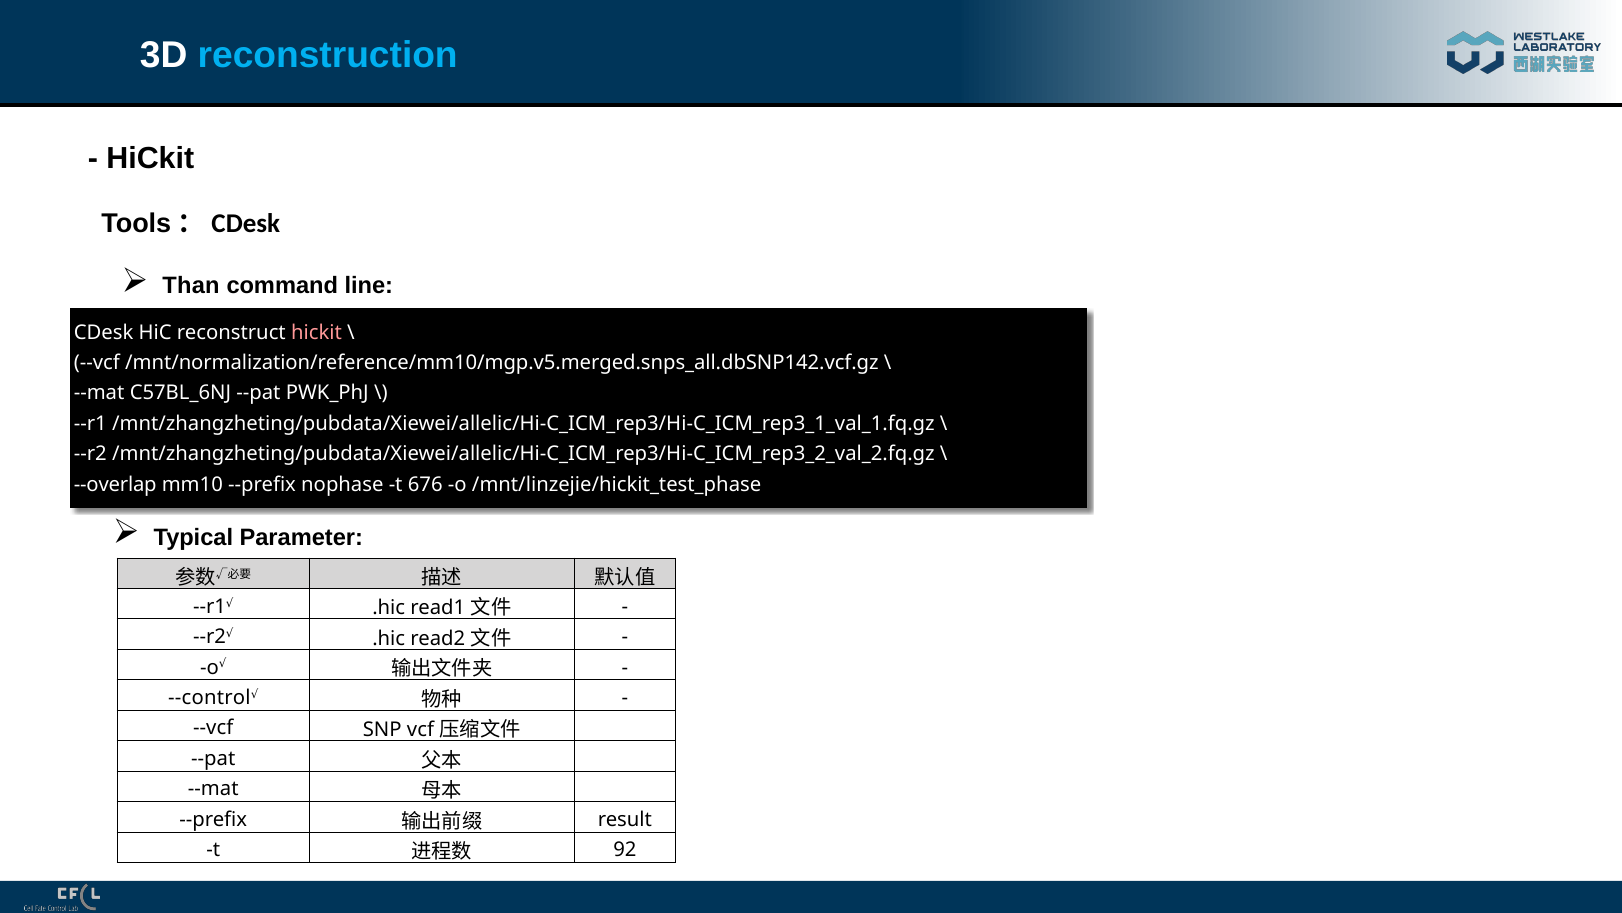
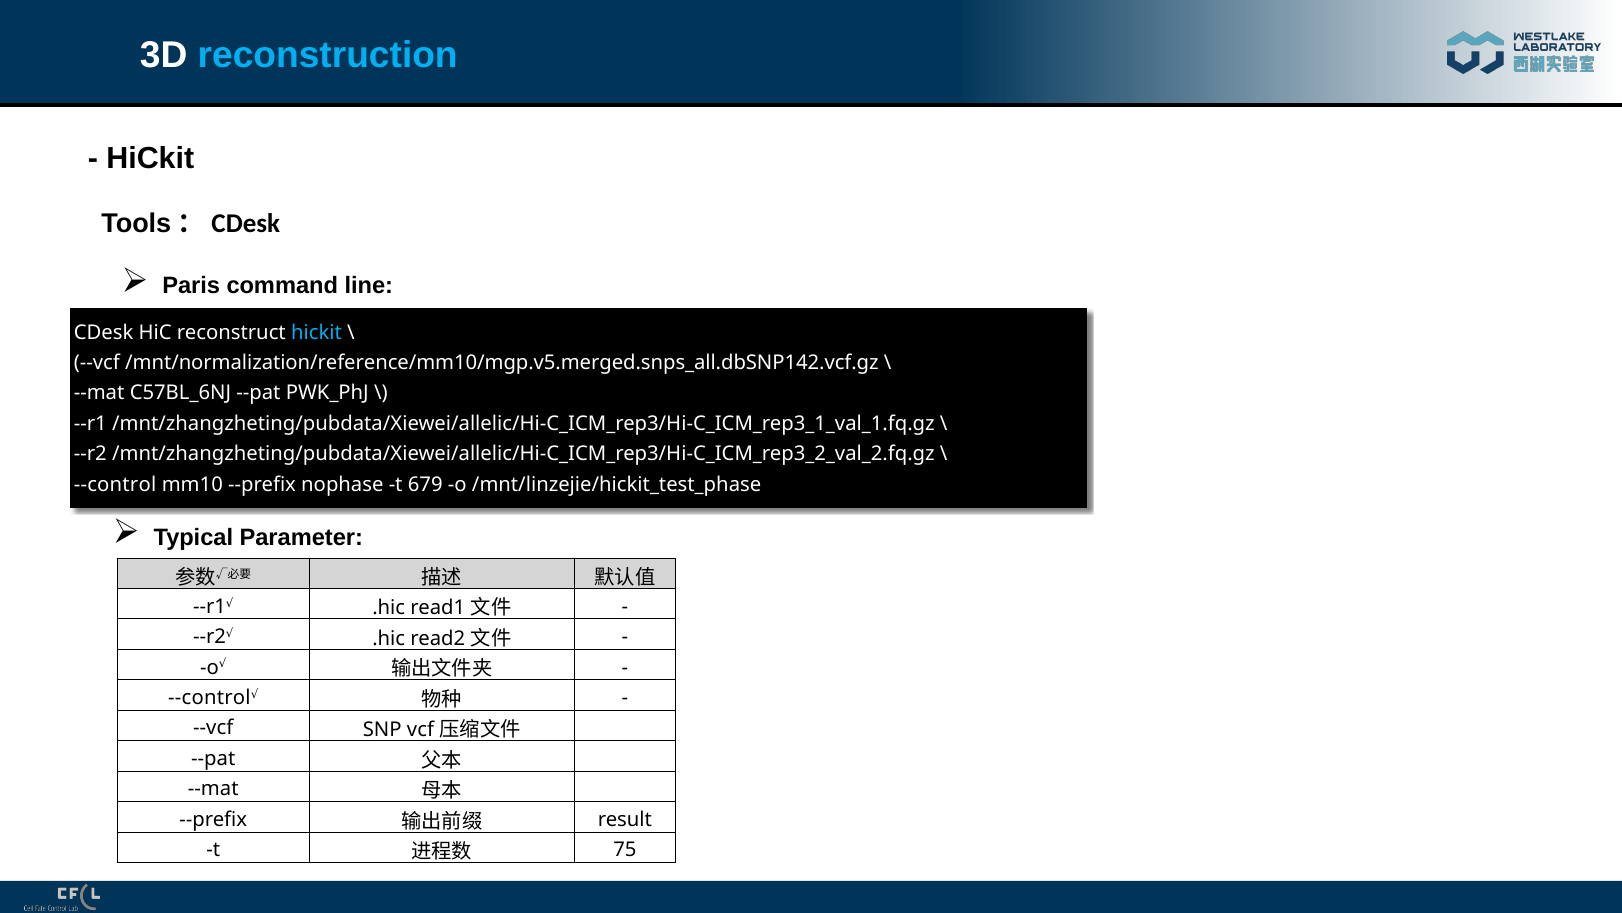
Than: Than -> Paris
hickit at (316, 332) colour: pink -> light blue
--overlap at (115, 484): --overlap -> --control
676: 676 -> 679
92: 92 -> 75
